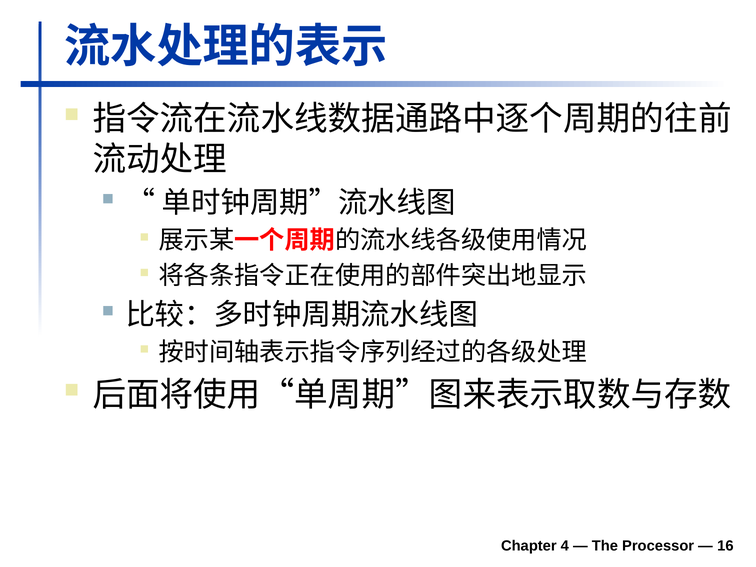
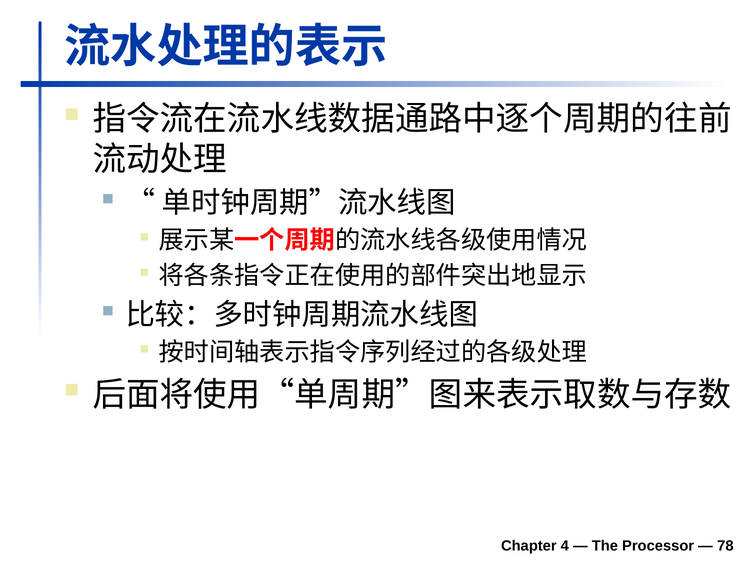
16: 16 -> 78
